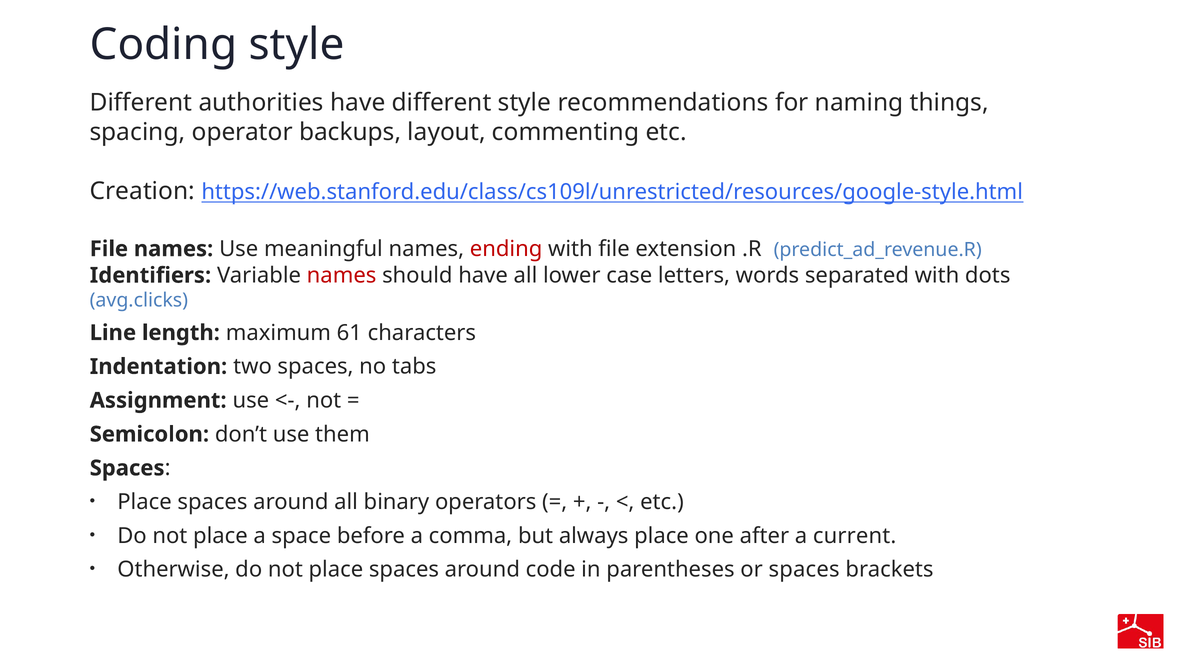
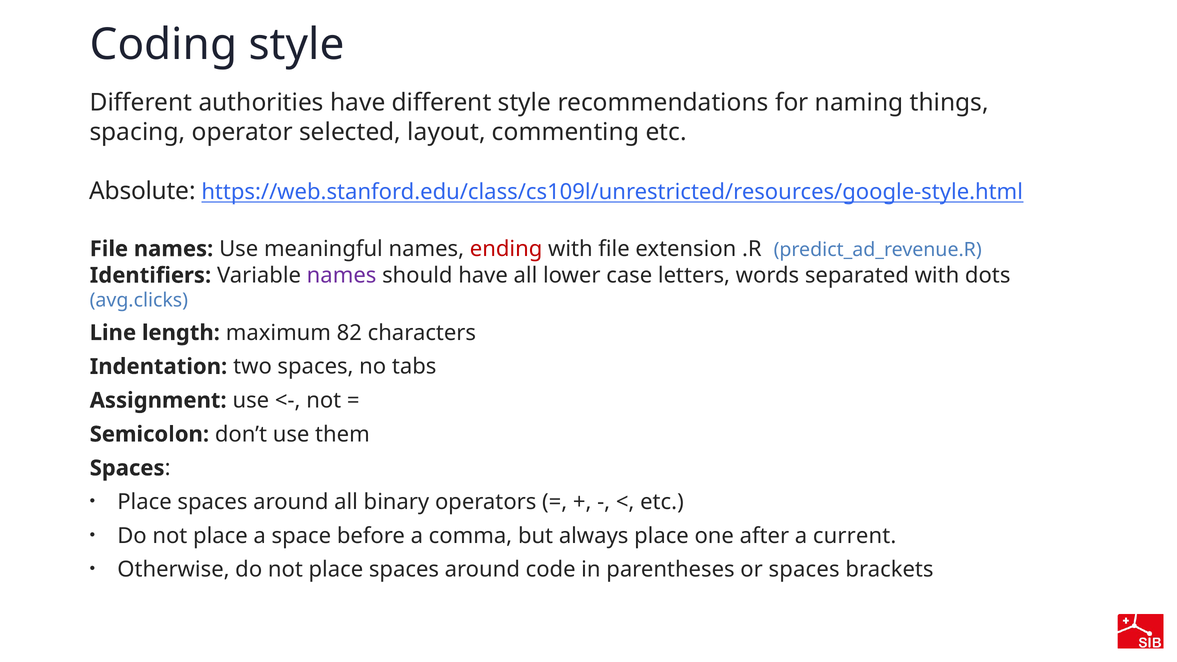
backups: backups -> selected
Creation: Creation -> Absolute
names at (342, 275) colour: red -> purple
61: 61 -> 82
